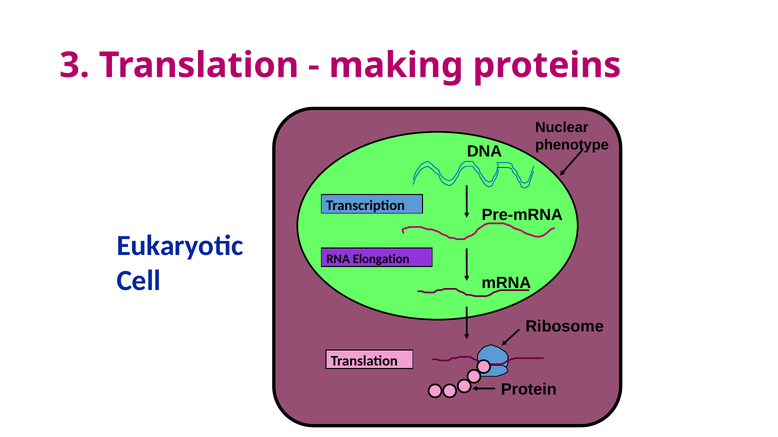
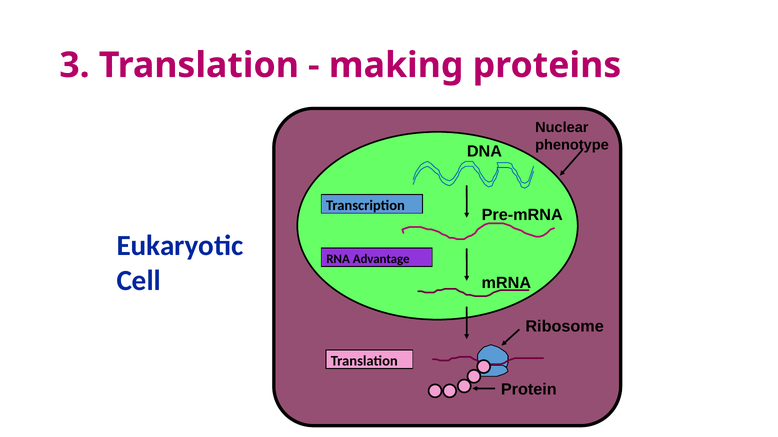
Elongation: Elongation -> Advantage
